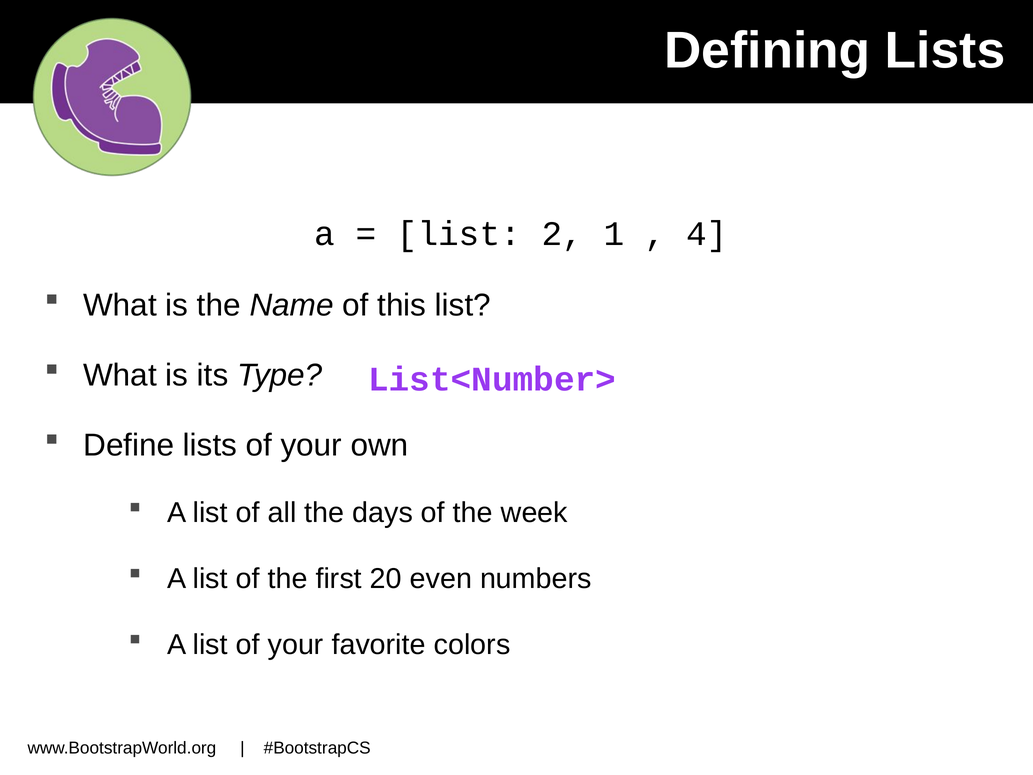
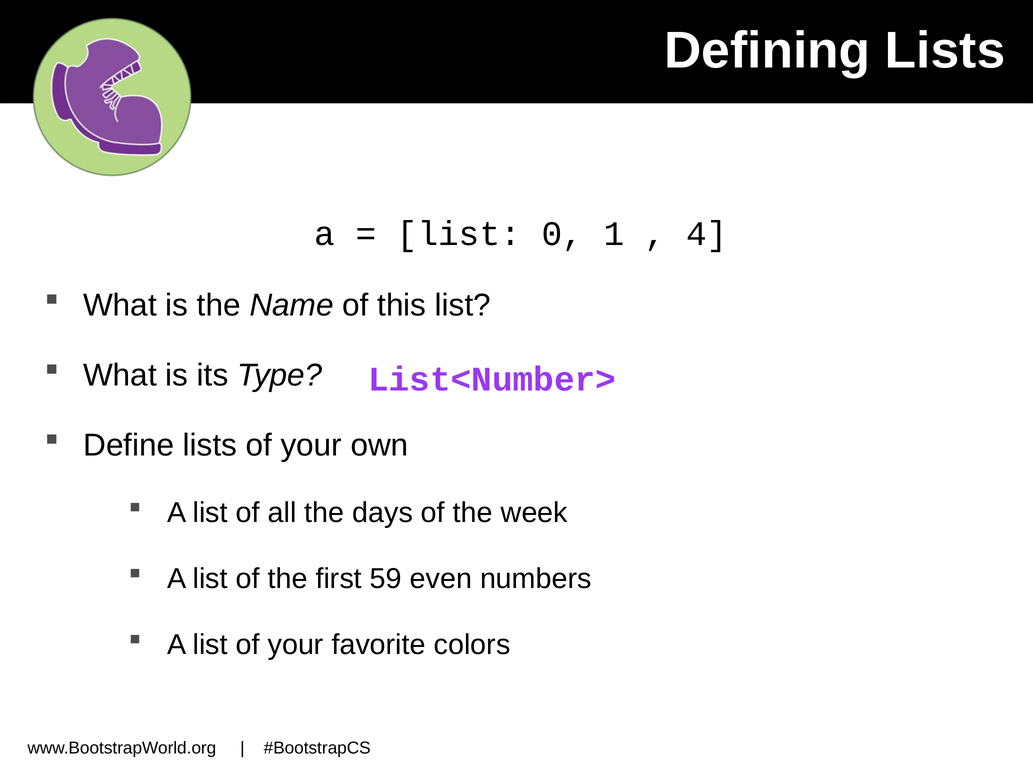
2: 2 -> 0
20: 20 -> 59
